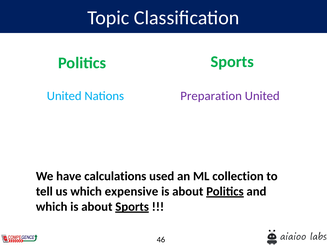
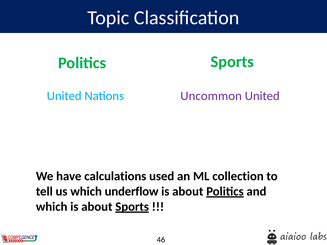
Preparation: Preparation -> Uncommon
expensive: expensive -> underflow
